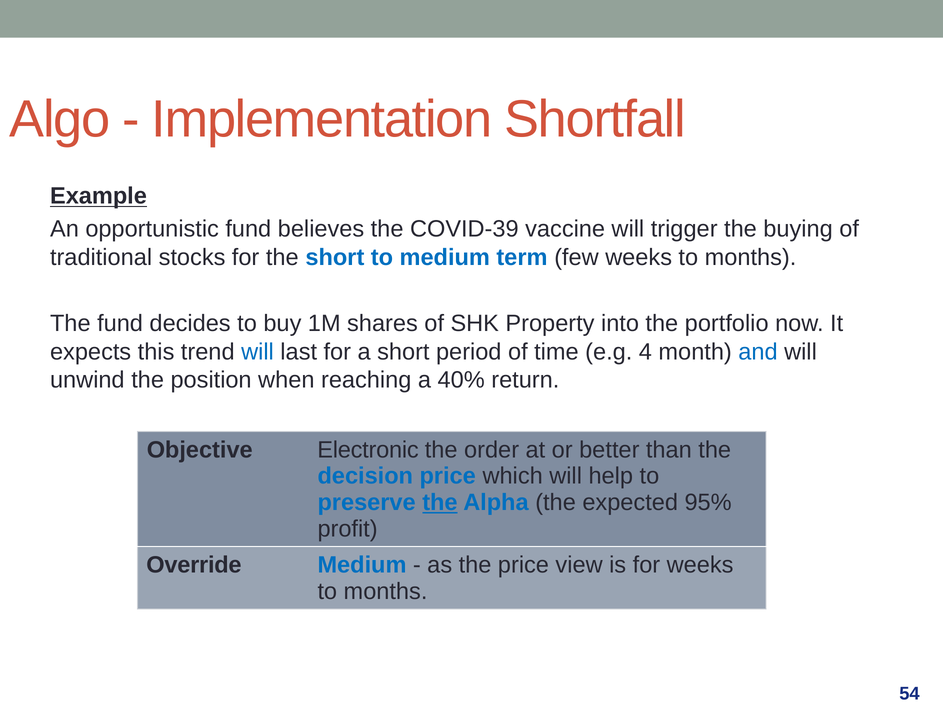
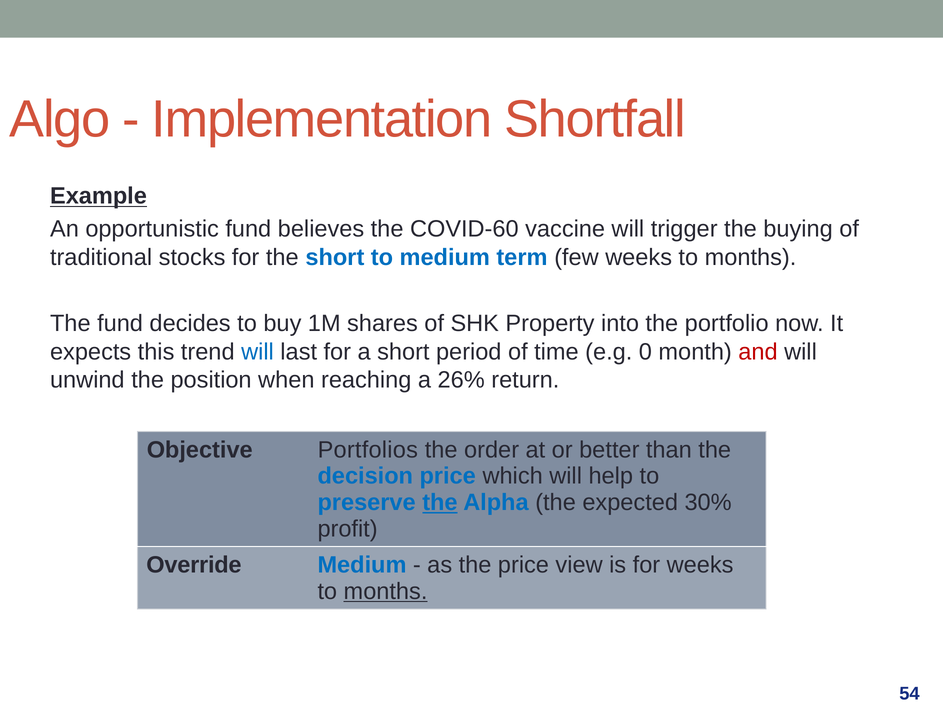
COVID-39: COVID-39 -> COVID-60
4: 4 -> 0
and colour: blue -> red
40%: 40% -> 26%
Electronic: Electronic -> Portfolios
95%: 95% -> 30%
months at (386, 591) underline: none -> present
